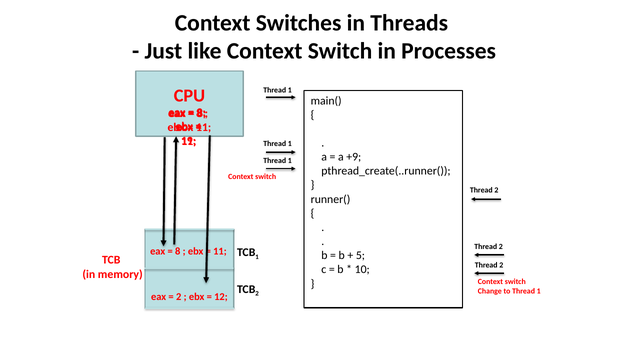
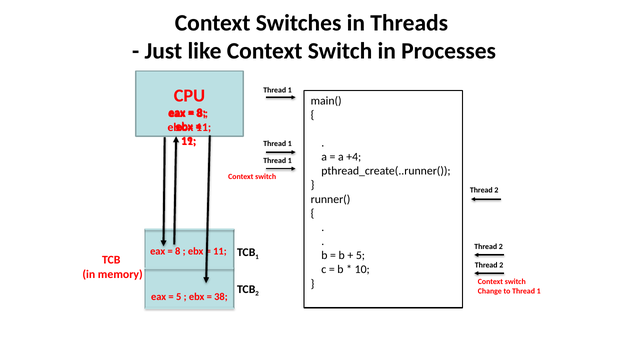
+9: +9 -> +4
2 at (179, 298): 2 -> 5
12: 12 -> 38
